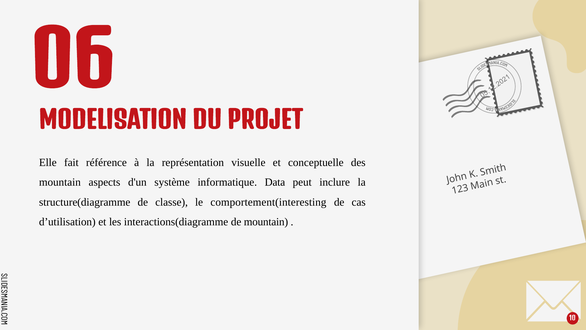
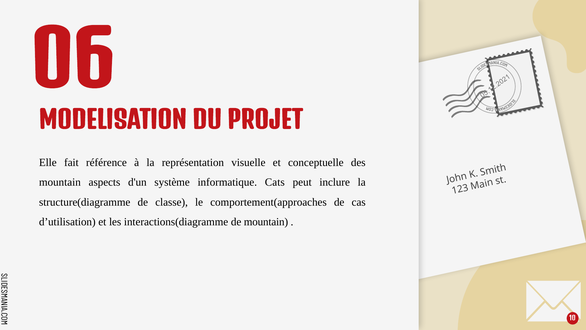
Data: Data -> Cats
comportement(interesting: comportement(interesting -> comportement(approaches
